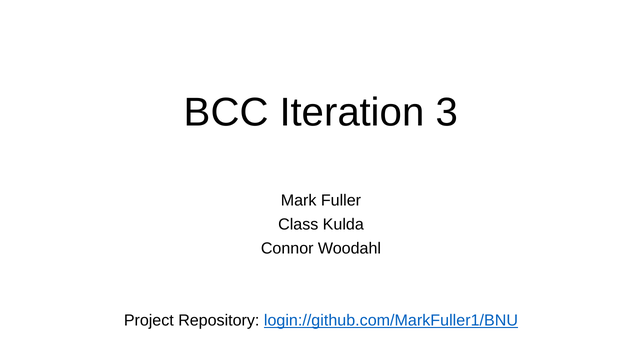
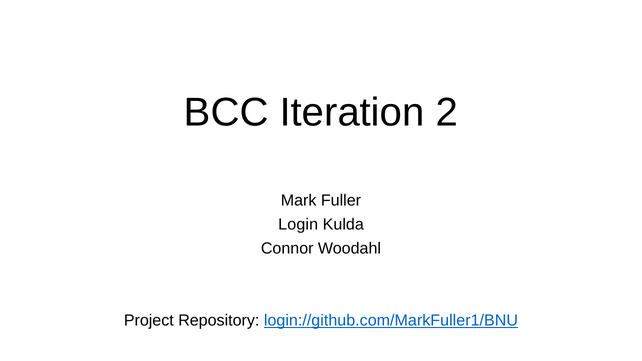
3: 3 -> 2
Class: Class -> Login
